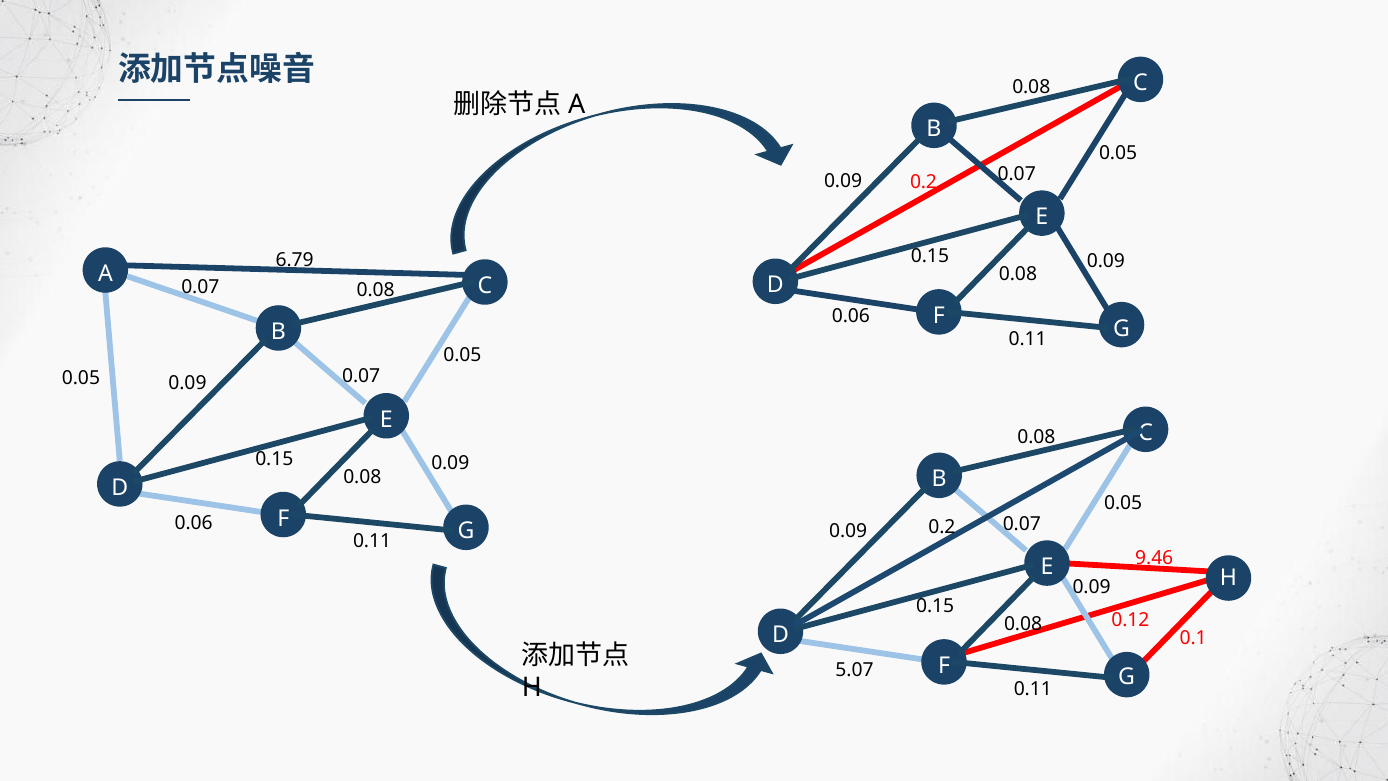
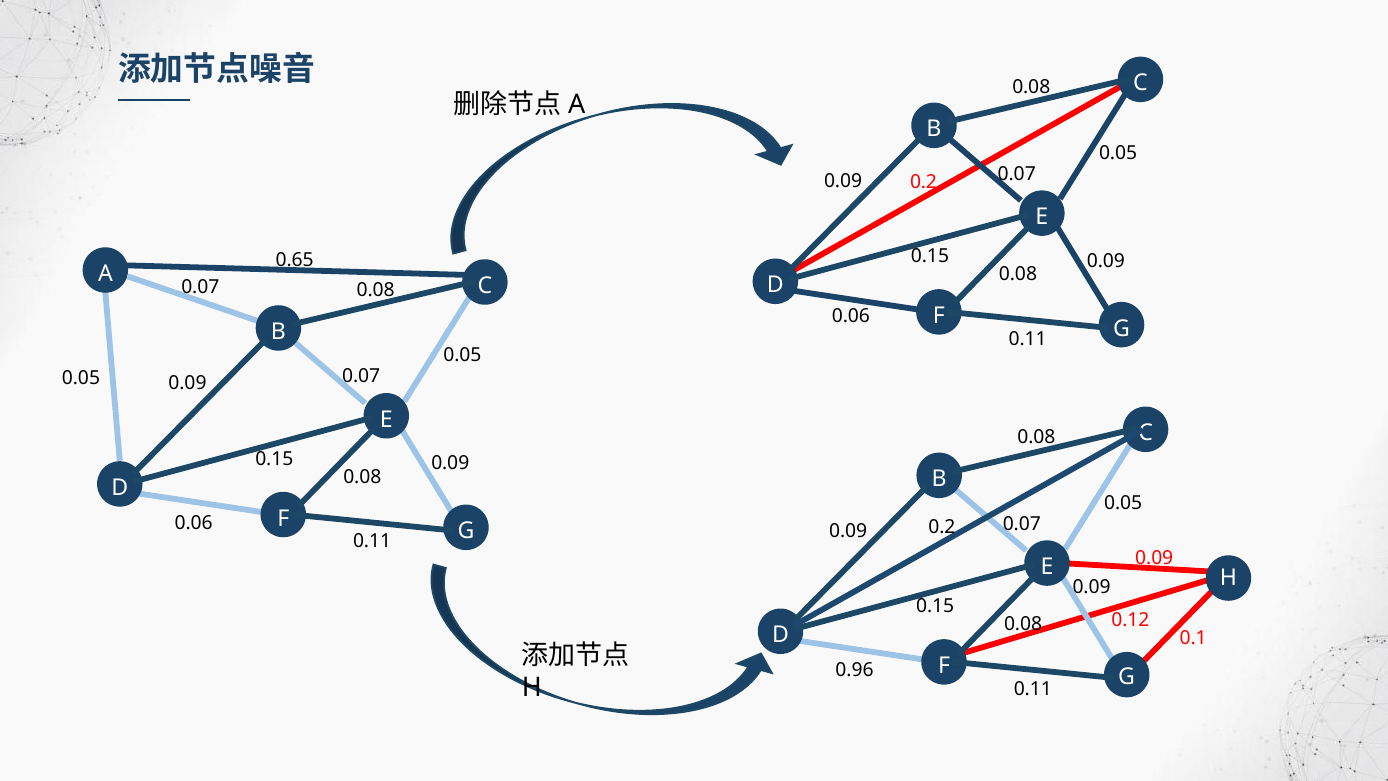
6.79: 6.79 -> 0.65
9.46 at (1154, 558): 9.46 -> 0.09
5.07: 5.07 -> 0.96
